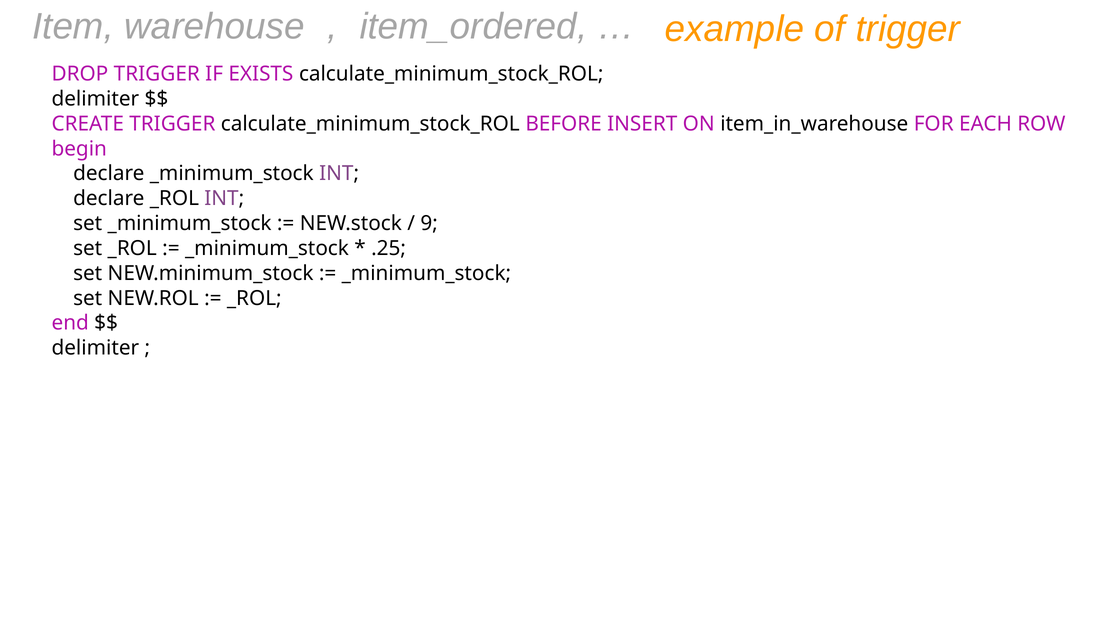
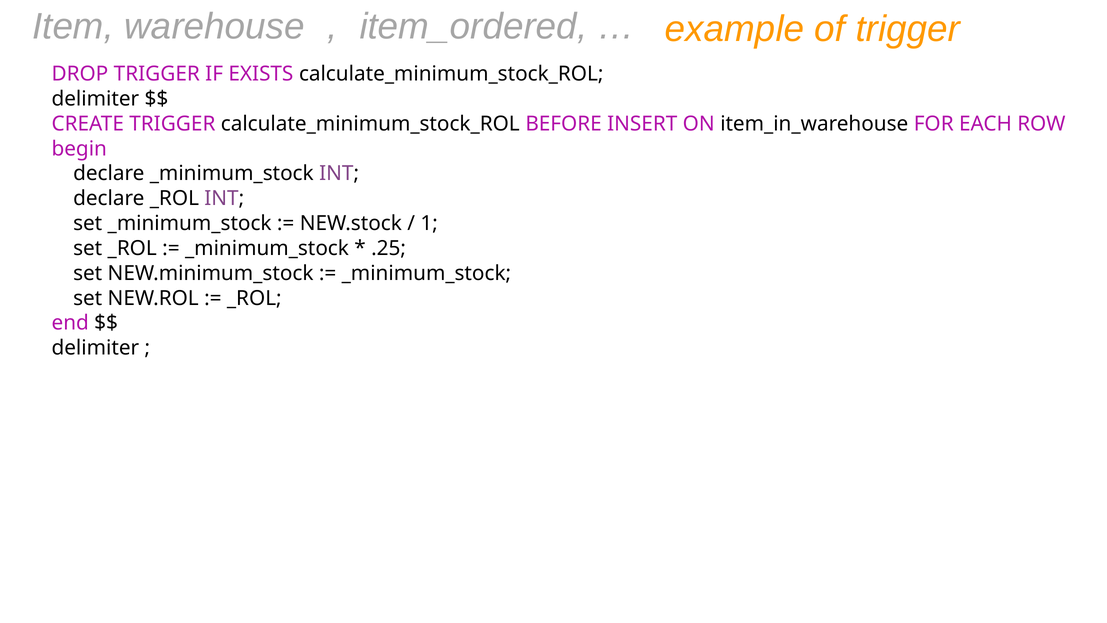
9: 9 -> 1
